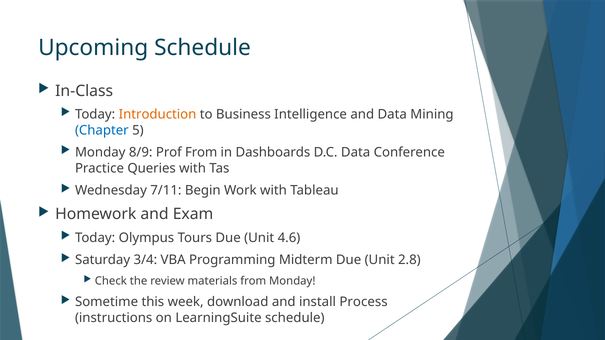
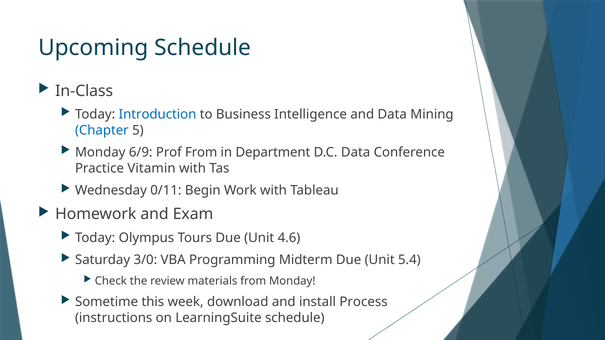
Introduction colour: orange -> blue
8/9: 8/9 -> 6/9
Dashboards: Dashboards -> Department
Queries: Queries -> Vitamin
7/11: 7/11 -> 0/11
3/4: 3/4 -> 3/0
2.8: 2.8 -> 5.4
